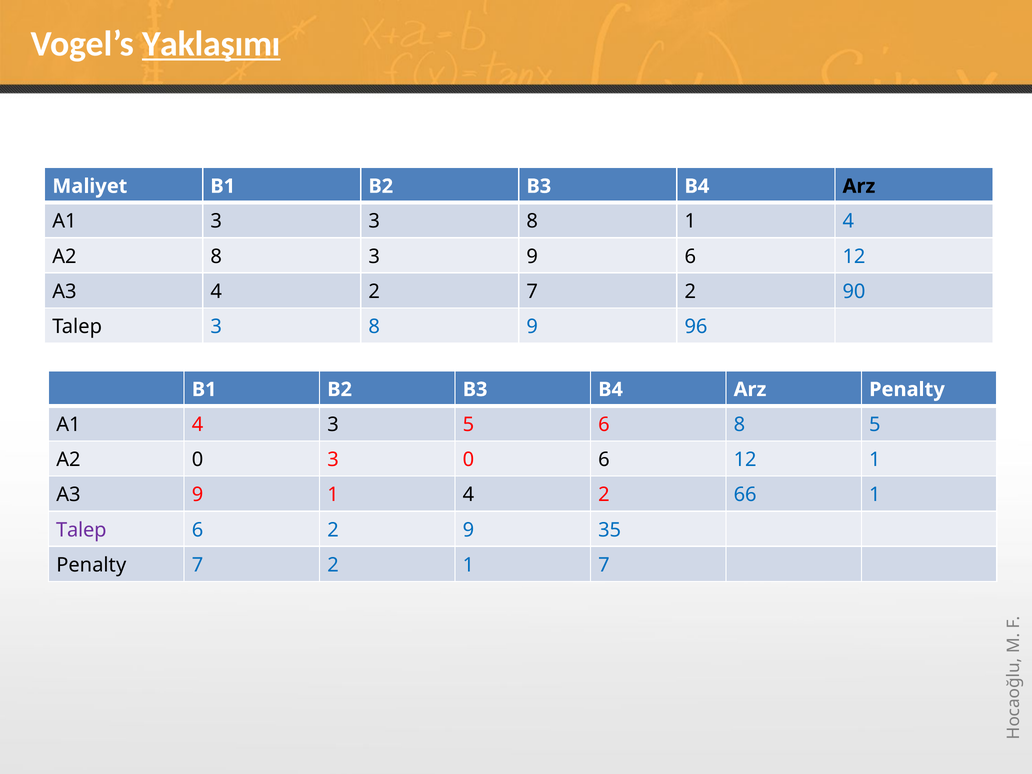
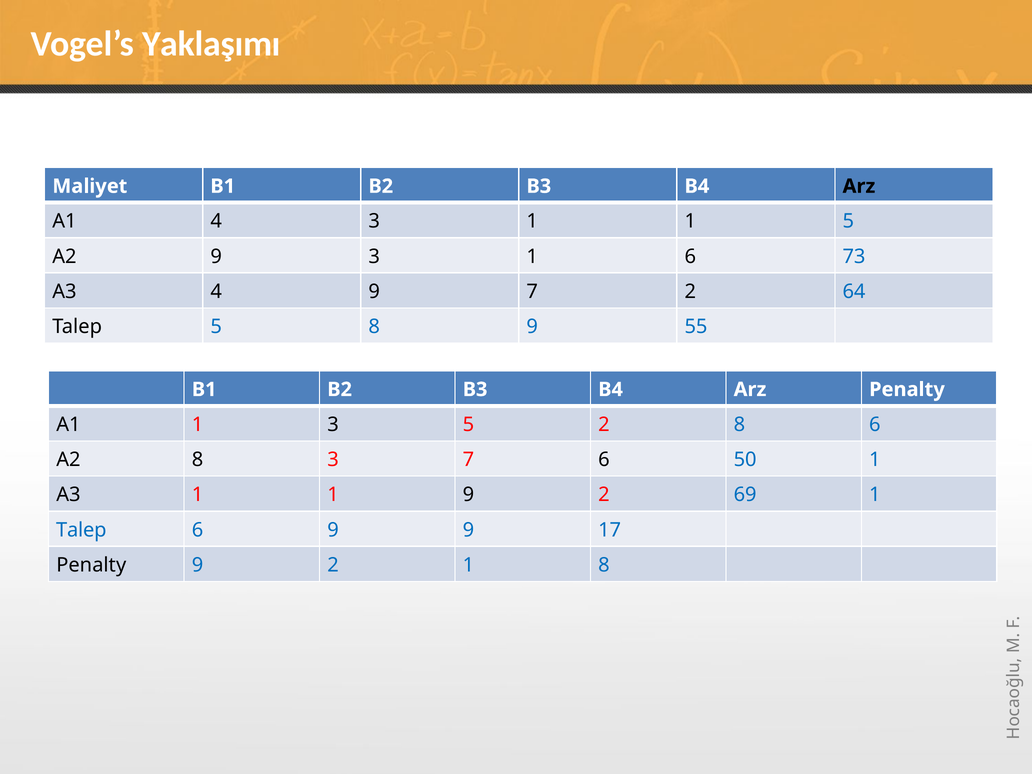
Yaklaşımı underline: present -> none
A1 3: 3 -> 4
8 at (532, 221): 8 -> 1
4 at (848, 221): 4 -> 5
A2 8: 8 -> 9
9 at (532, 256): 9 -> 1
12 at (854, 256): 12 -> 73
A3 4 2: 2 -> 9
90: 90 -> 64
Talep 3: 3 -> 5
96: 96 -> 55
A1 4: 4 -> 1
5 6: 6 -> 2
8 5: 5 -> 6
A2 0: 0 -> 8
3 0: 0 -> 7
12 at (745, 460): 12 -> 50
A3 9: 9 -> 1
4 at (468, 495): 4 -> 9
66: 66 -> 69
Talep at (81, 530) colour: purple -> blue
6 2: 2 -> 9
35: 35 -> 17
Penalty 7: 7 -> 9
1 7: 7 -> 8
